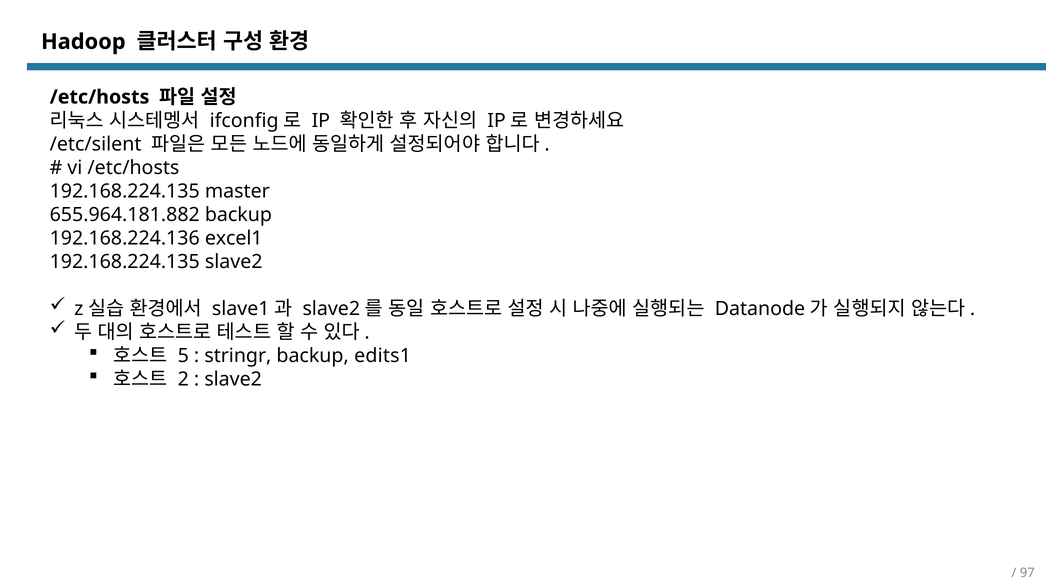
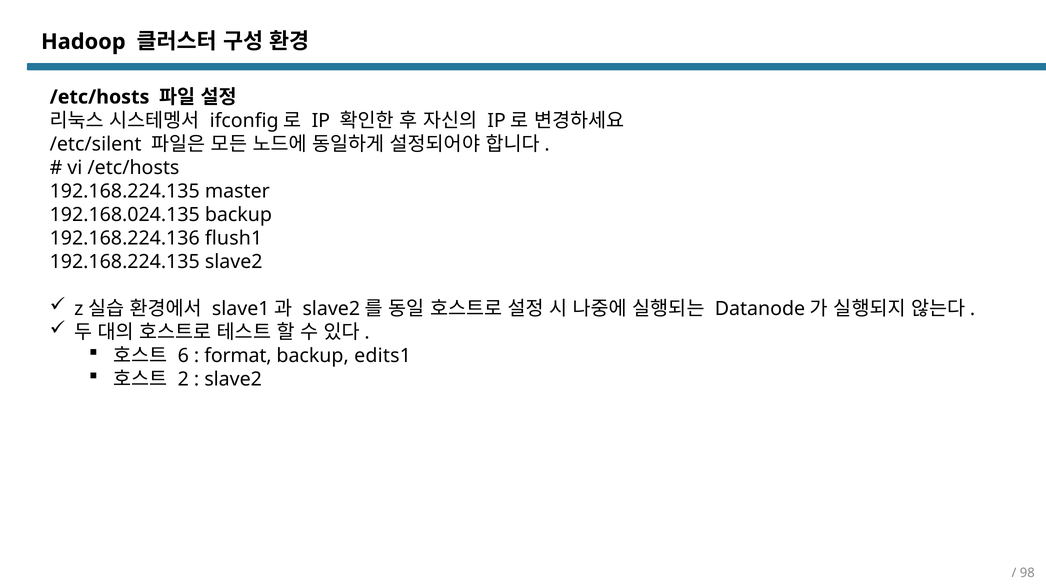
655.964.181.882: 655.964.181.882 -> 192.168.024.135
excel1: excel1 -> flush1
5: 5 -> 6
stringr: stringr -> format
97: 97 -> 98
